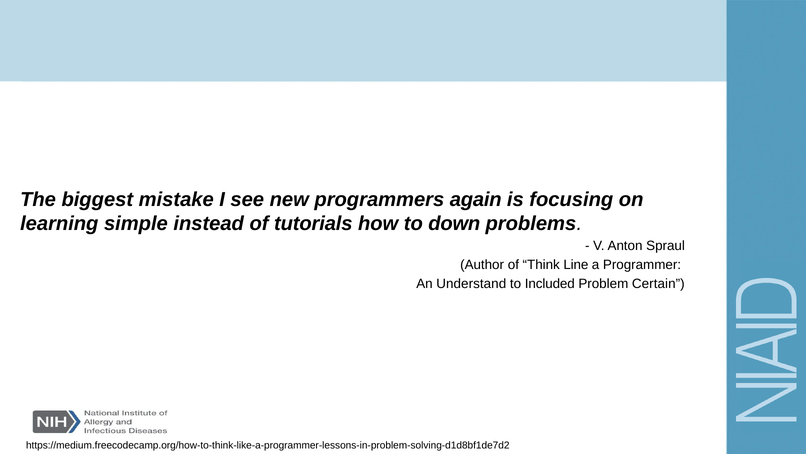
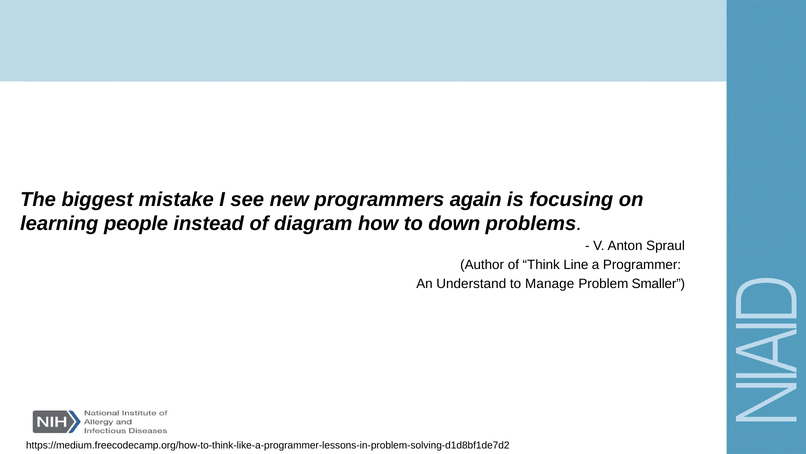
simple: simple -> people
tutorials: tutorials -> diagram
Included: Included -> Manage
Certain: Certain -> Smaller
